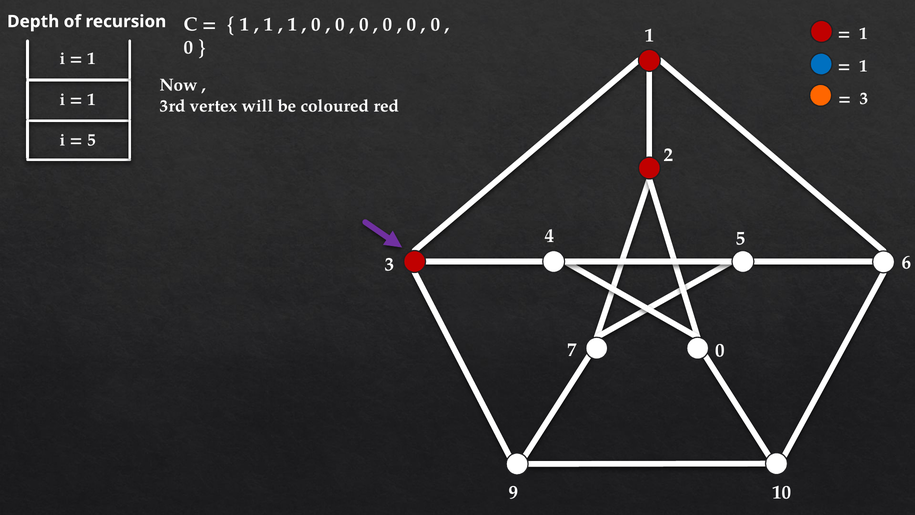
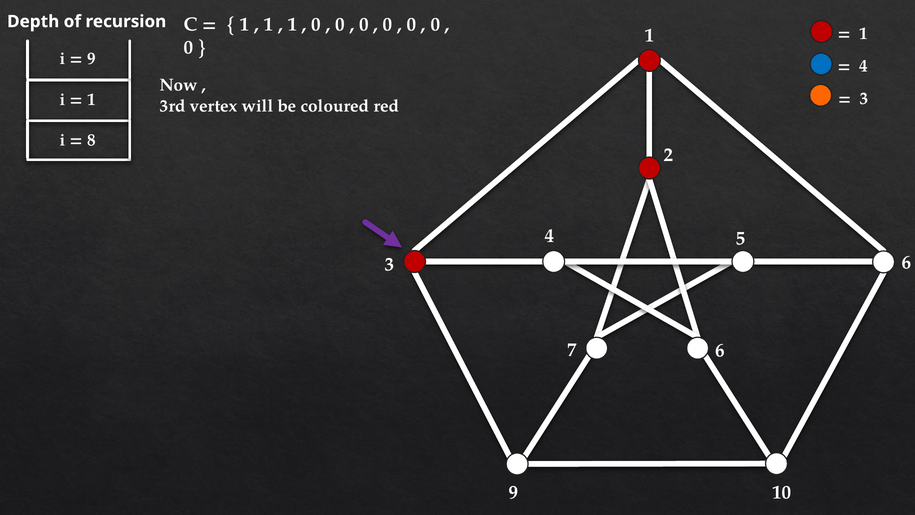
1 at (91, 58): 1 -> 9
1 at (864, 66): 1 -> 4
5 at (91, 140): 5 -> 8
7 0: 0 -> 6
